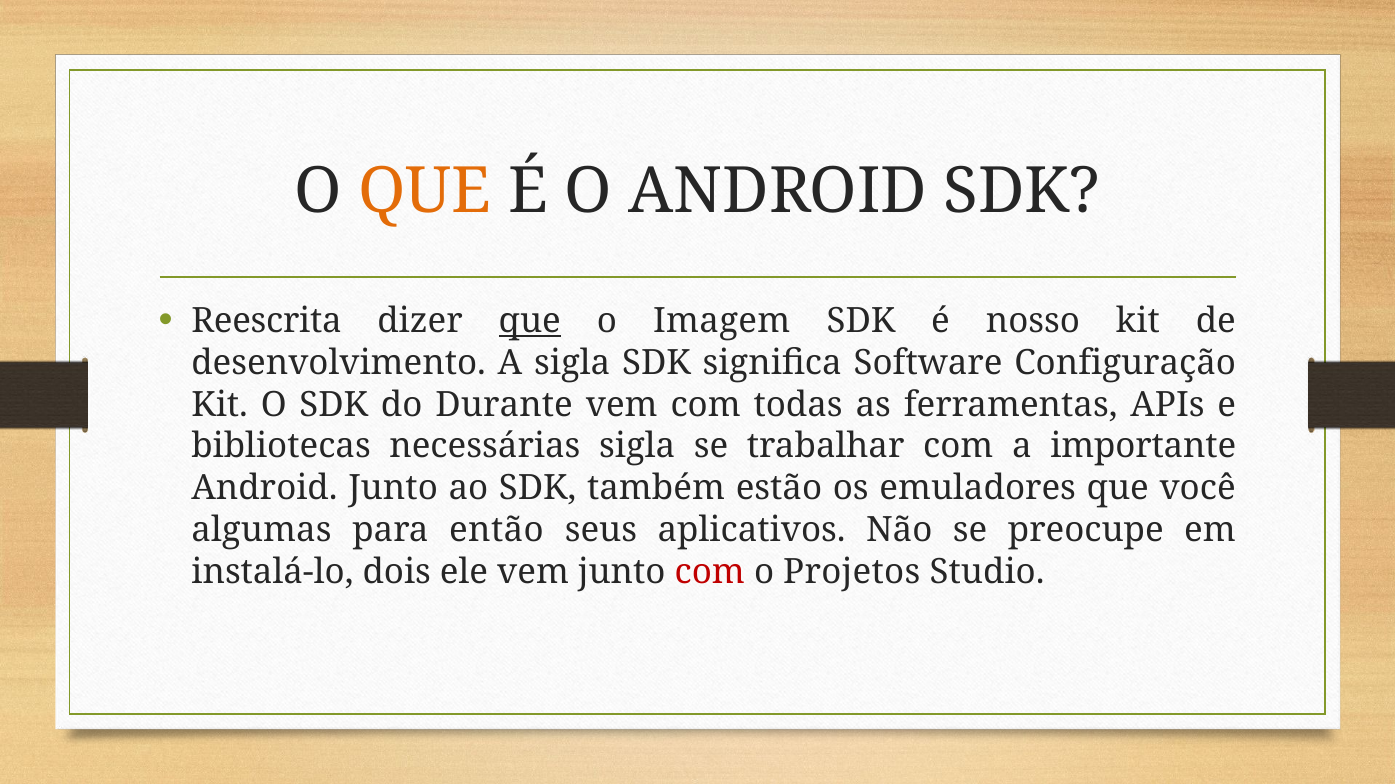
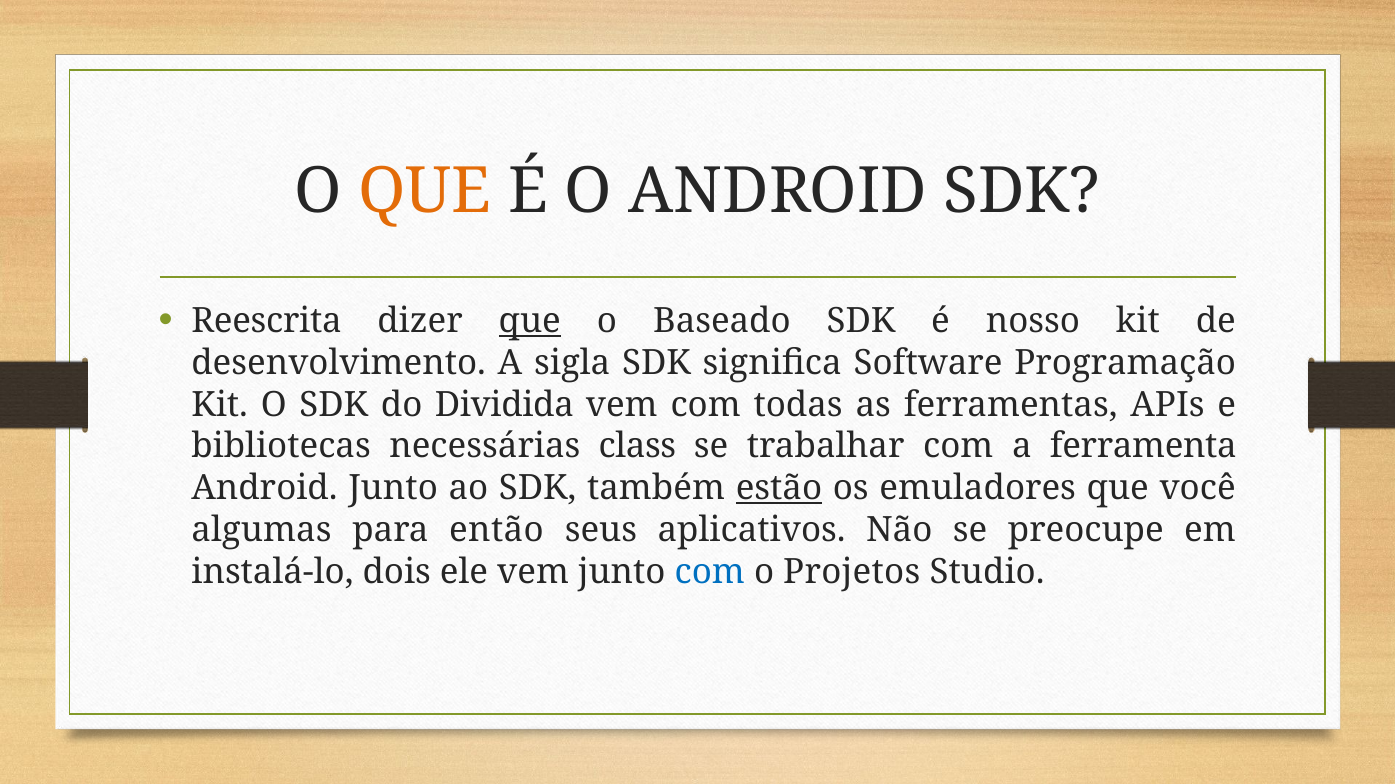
Imagem: Imagem -> Baseado
Configuração: Configuração -> Programação
Durante: Durante -> Dividida
necessárias sigla: sigla -> class
importante: importante -> ferramenta
estão underline: none -> present
com at (710, 572) colour: red -> blue
